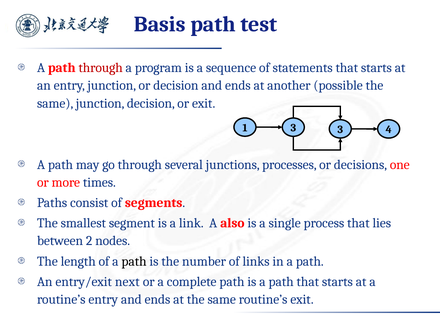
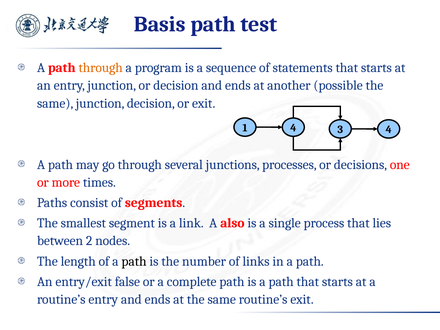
through at (101, 68) colour: red -> orange
1 3: 3 -> 4
next: next -> false
